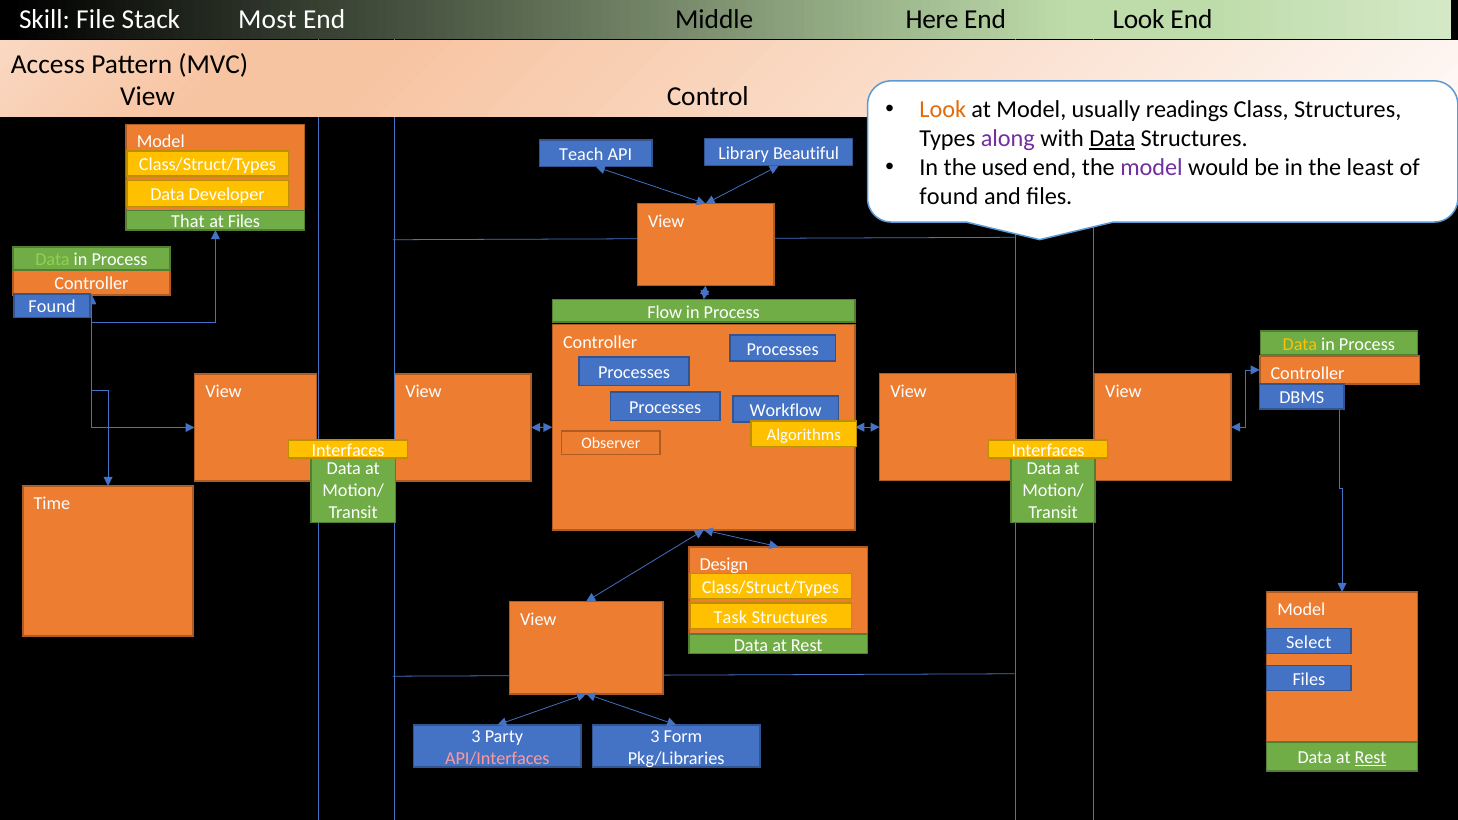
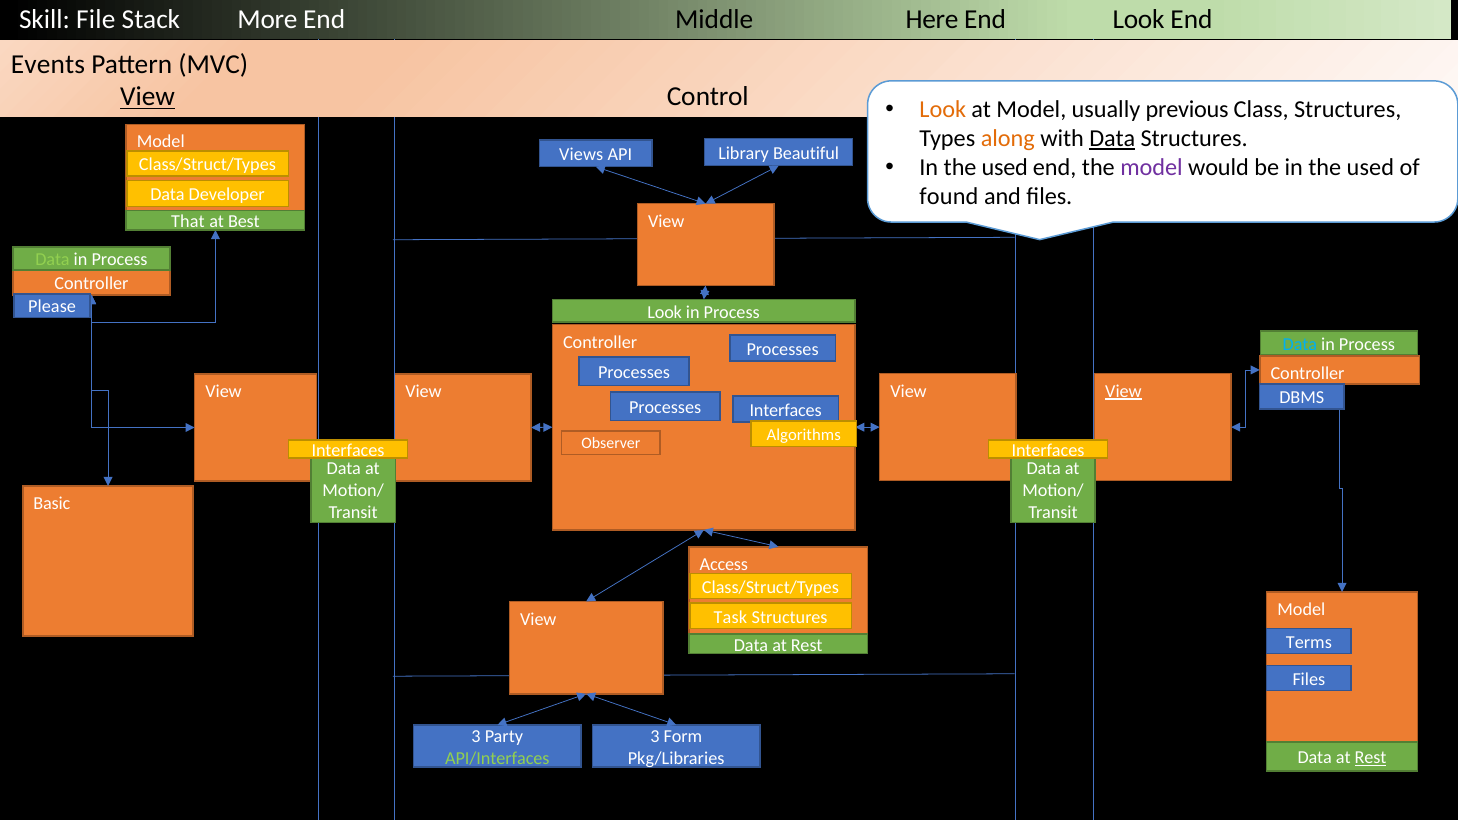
Most: Most -> More
Access: Access -> Events
View at (147, 97) underline: none -> present
readings: readings -> previous
along colour: purple -> orange
Teach: Teach -> Views
be in the least: least -> used
at Files: Files -> Best
Found at (52, 307): Found -> Please
Flow at (665, 312): Flow -> Look
Data at (1300, 344) colour: yellow -> light blue
View at (1123, 391) underline: none -> present
Workflow at (786, 410): Workflow -> Interfaces
Time: Time -> Basic
Design: Design -> Access
Select: Select -> Terms
API/Interfaces colour: pink -> light green
